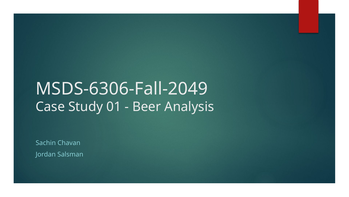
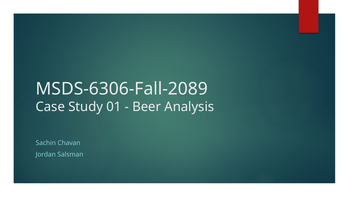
MSDS-6306-Fall-2049: MSDS-6306-Fall-2049 -> MSDS-6306-Fall-2089
